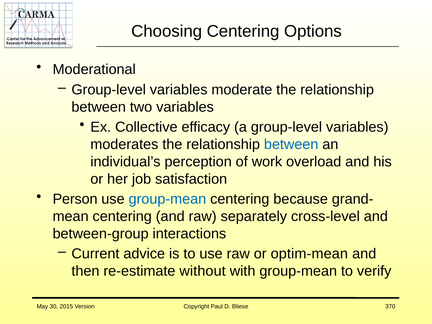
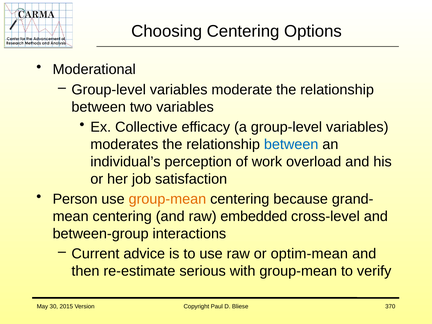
group-mean at (167, 199) colour: blue -> orange
separately: separately -> embedded
without: without -> serious
